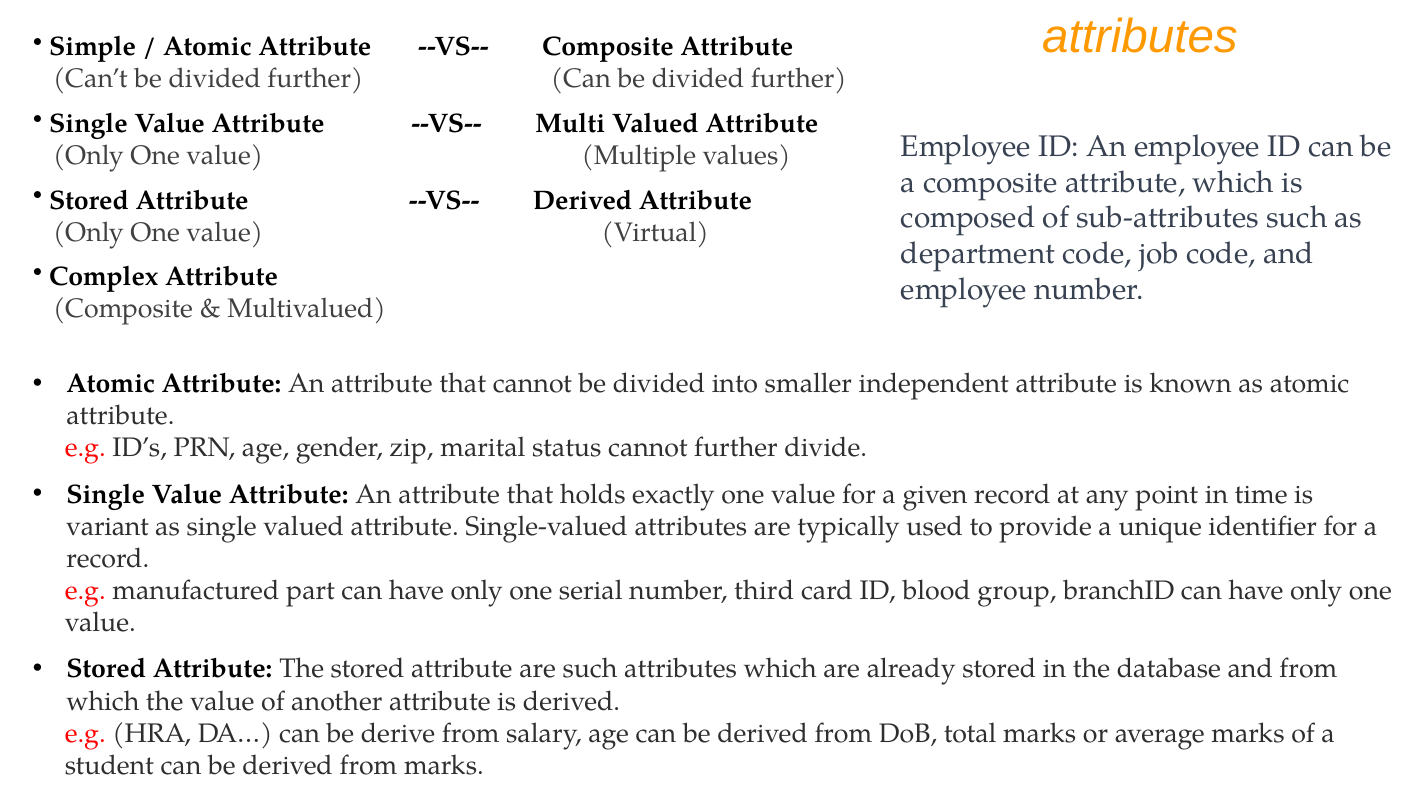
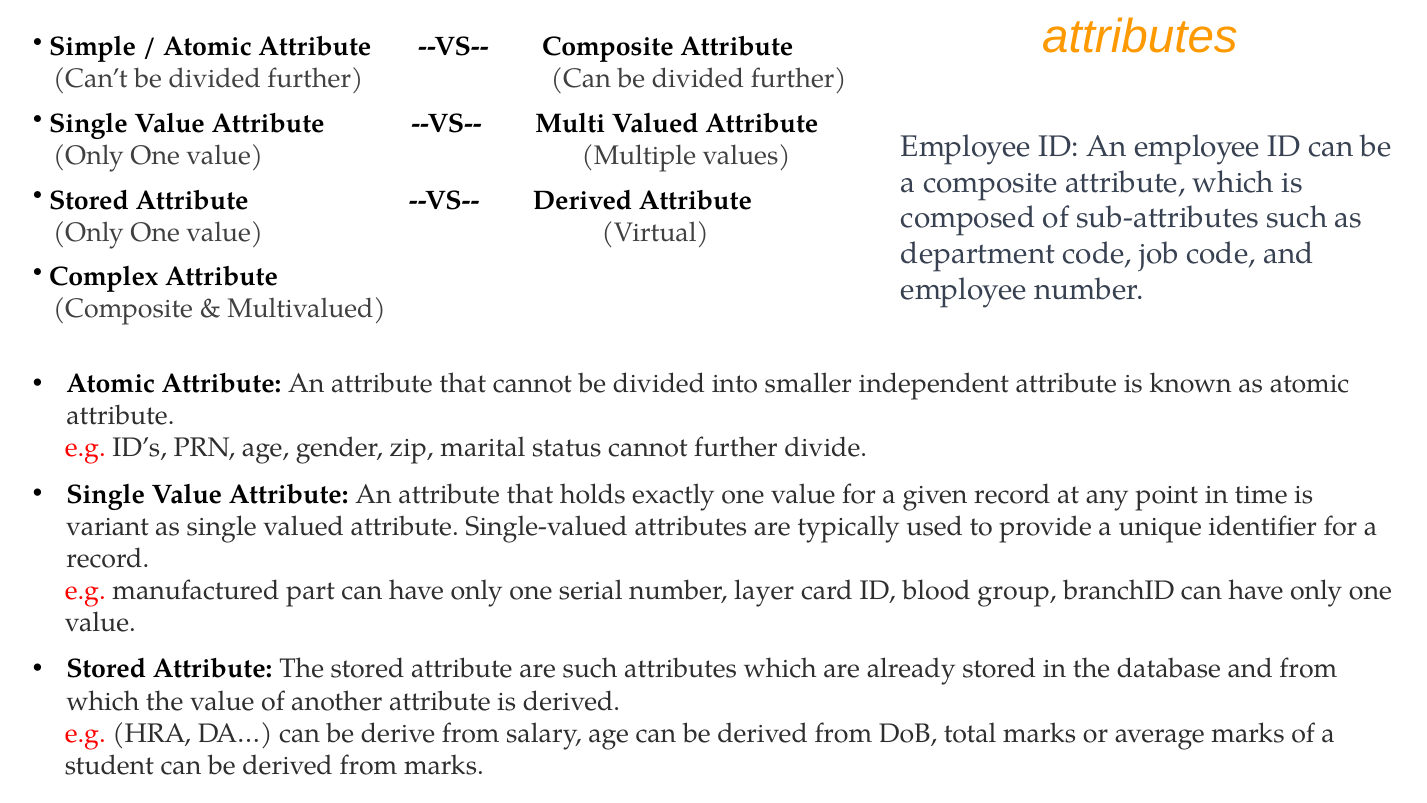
third: third -> layer
